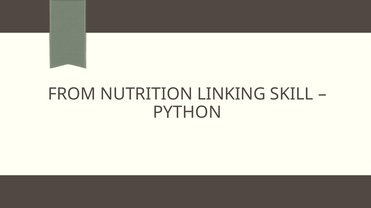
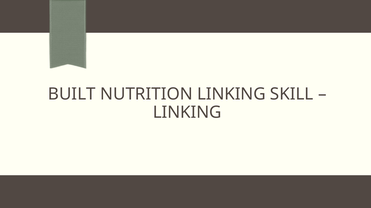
FROM: FROM -> BUILT
PYTHON at (187, 113): PYTHON -> LINKING
